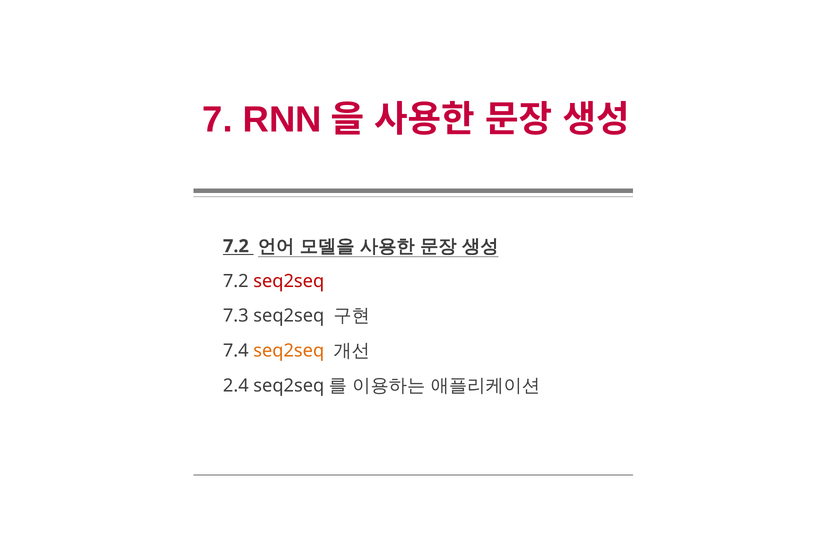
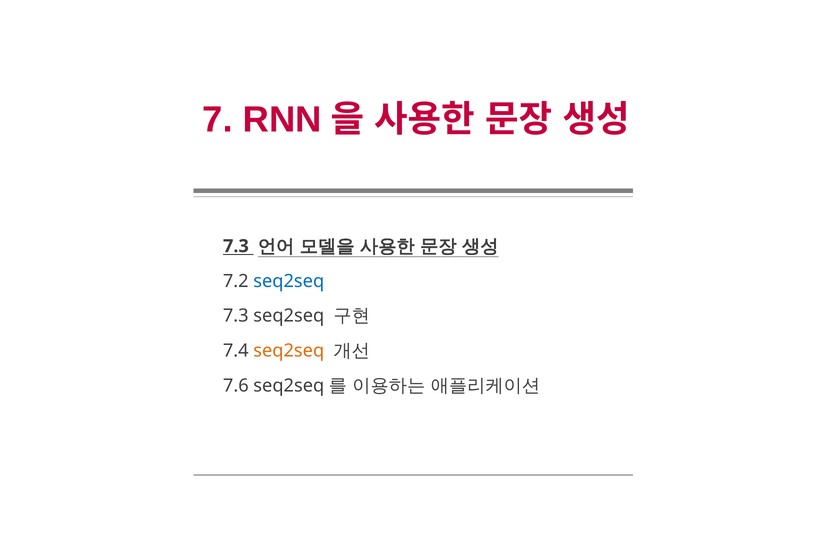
7.2 at (236, 246): 7.2 -> 7.3
seq2seq at (289, 281) colour: red -> blue
2.4: 2.4 -> 7.6
